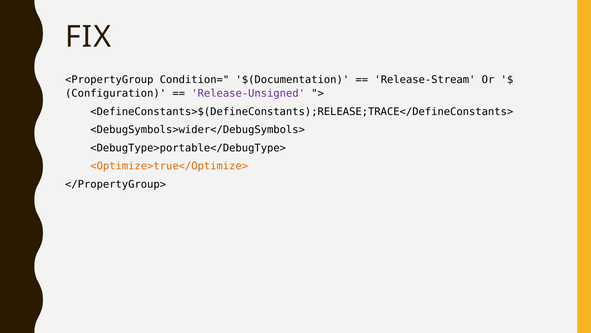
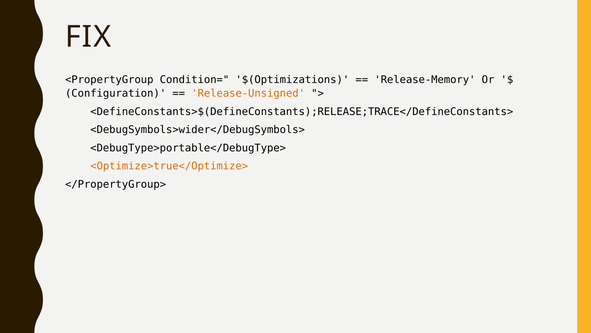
$(Documentation: $(Documentation -> $(Optimizations
Release-Stream: Release-Stream -> Release-Memory
Release-Unsigned colour: purple -> orange
